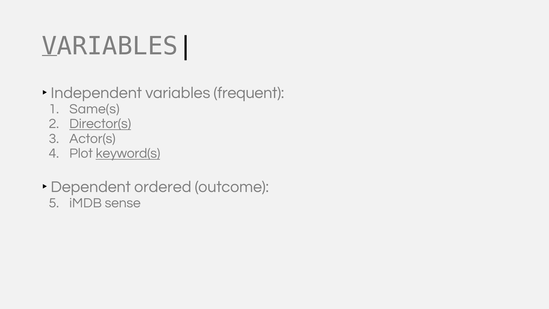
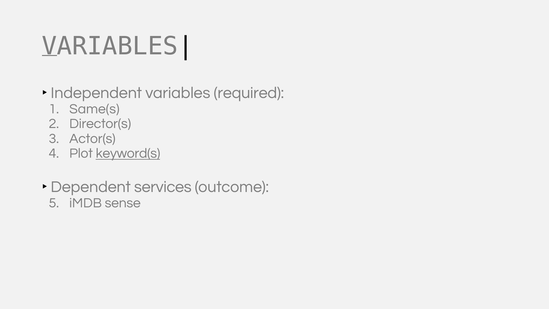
frequent: frequent -> required
Director(s underline: present -> none
ordered: ordered -> services
